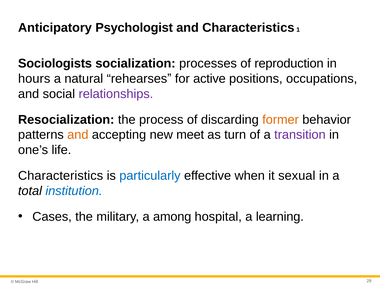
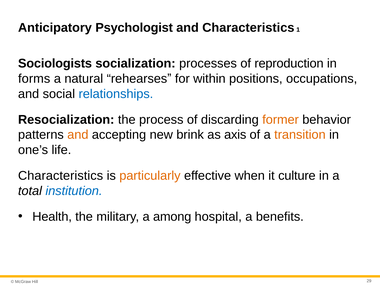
hours: hours -> forms
active: active -> within
relationships colour: purple -> blue
meet: meet -> brink
turn: turn -> axis
transition colour: purple -> orange
particularly colour: blue -> orange
sexual: sexual -> culture
Cases: Cases -> Health
learning: learning -> benefits
